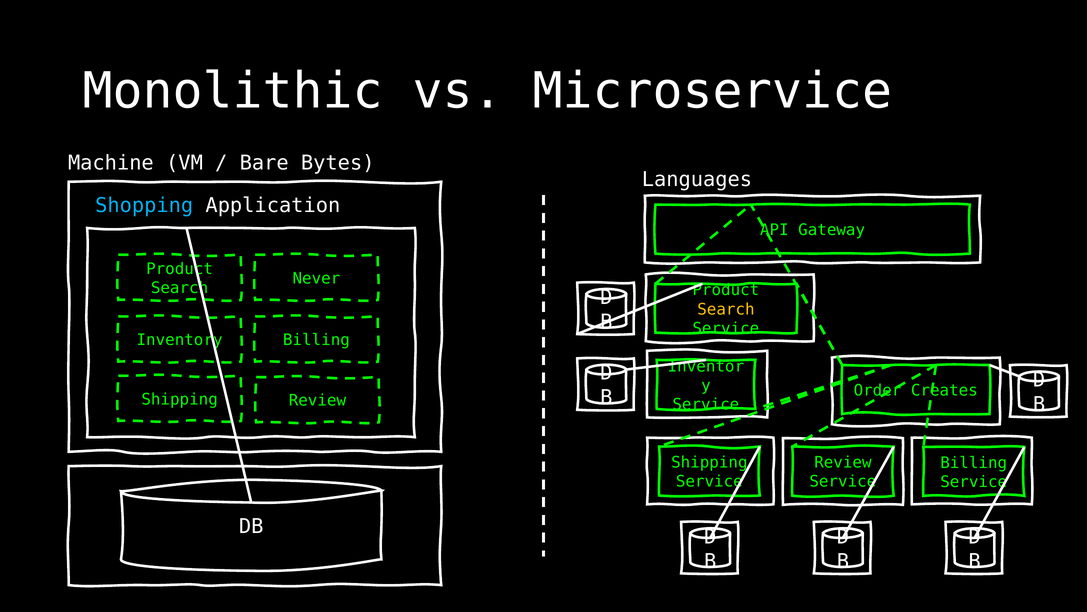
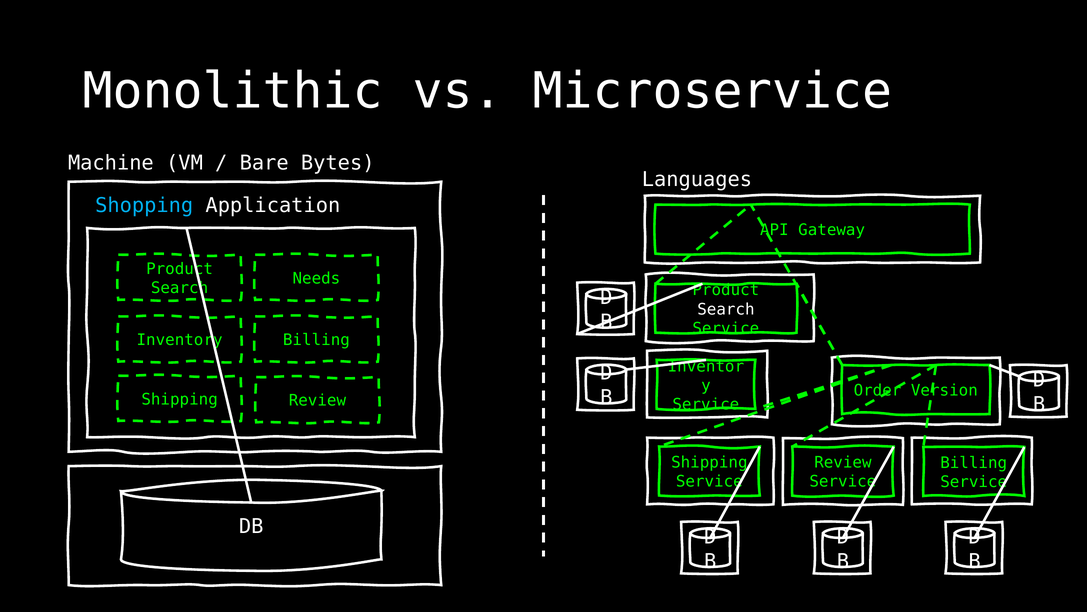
Never: Never -> Needs
Search at (726, 309) colour: yellow -> white
Creates: Creates -> Version
